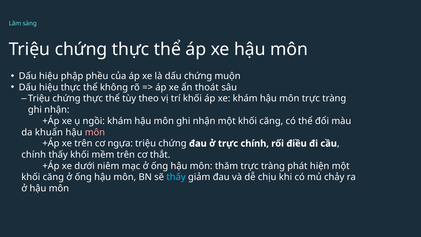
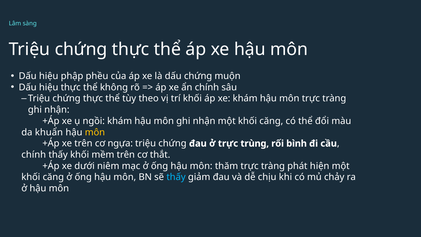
ẩn thoát: thoát -> chính
môn at (95, 132) colour: pink -> yellow
trực chính: chính -> trùng
điều: điều -> bình
